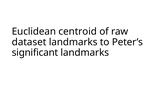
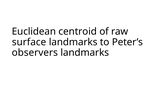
dataset: dataset -> surface
significant: significant -> observers
